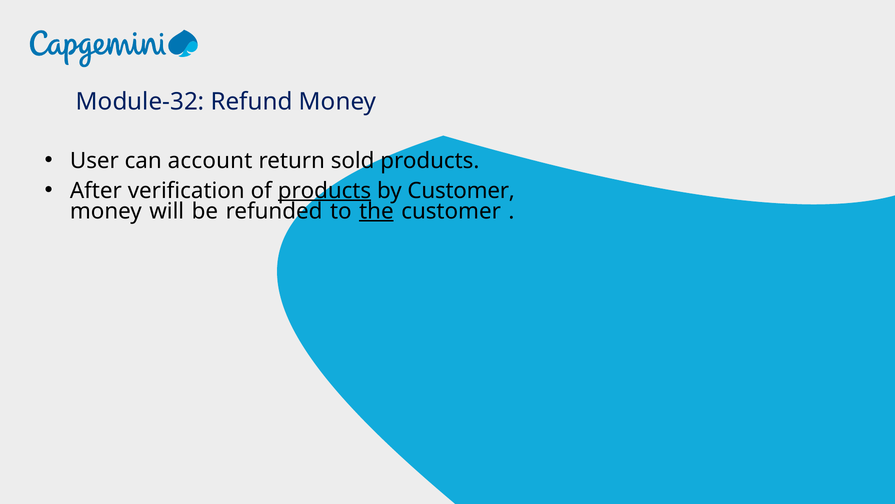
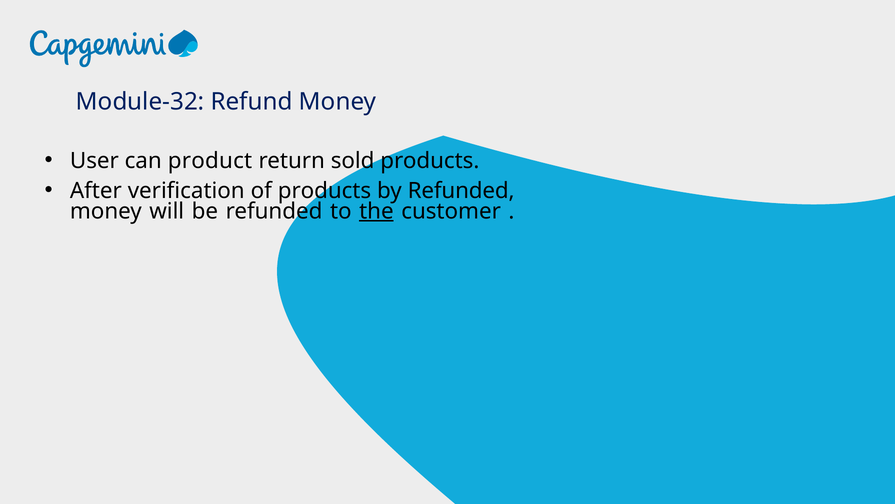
account: account -> product
products at (324, 190) underline: present -> none
by Customer: Customer -> Refunded
